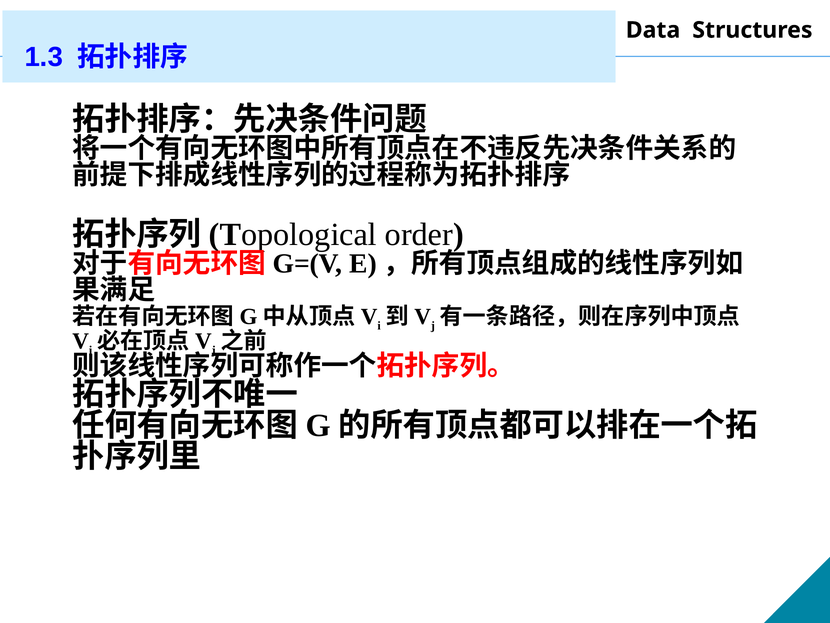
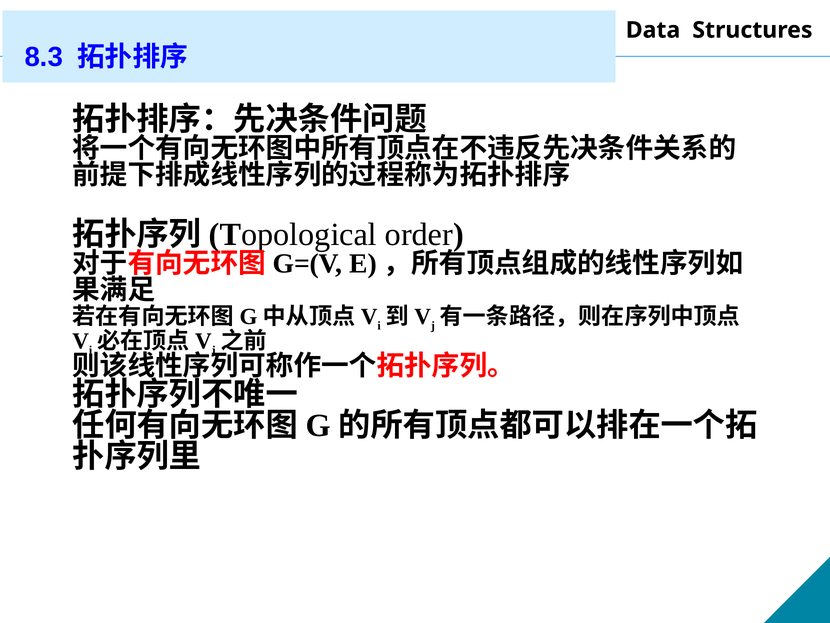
1.3: 1.3 -> 8.3
